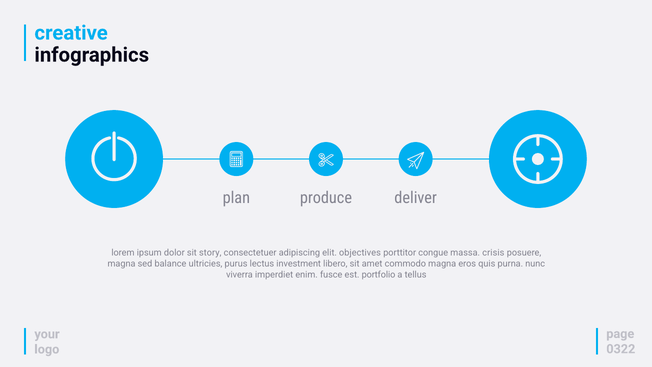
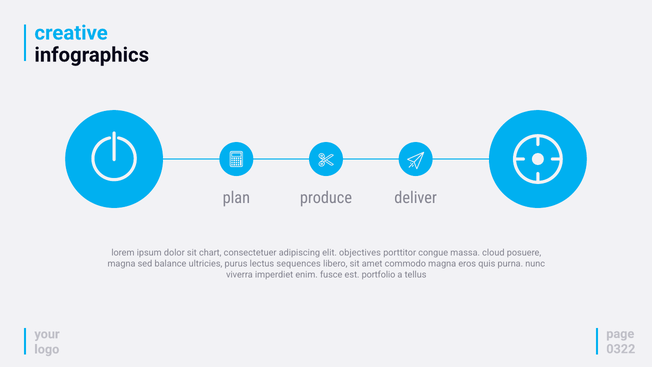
story: story -> chart
crisis: crisis -> cloud
investment: investment -> sequences
